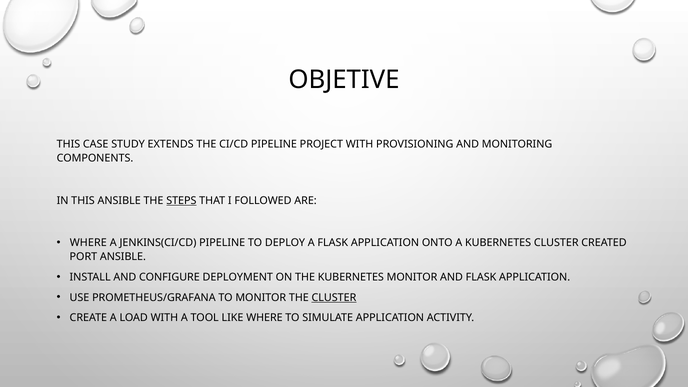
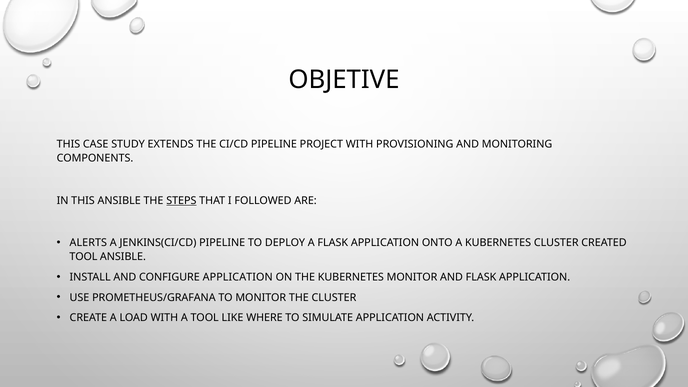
WHERE at (88, 243): WHERE -> ALERTS
PORT at (83, 257): PORT -> TOOL
CONFIGURE DEPLOYMENT: DEPLOYMENT -> APPLICATION
CLUSTER at (334, 297) underline: present -> none
